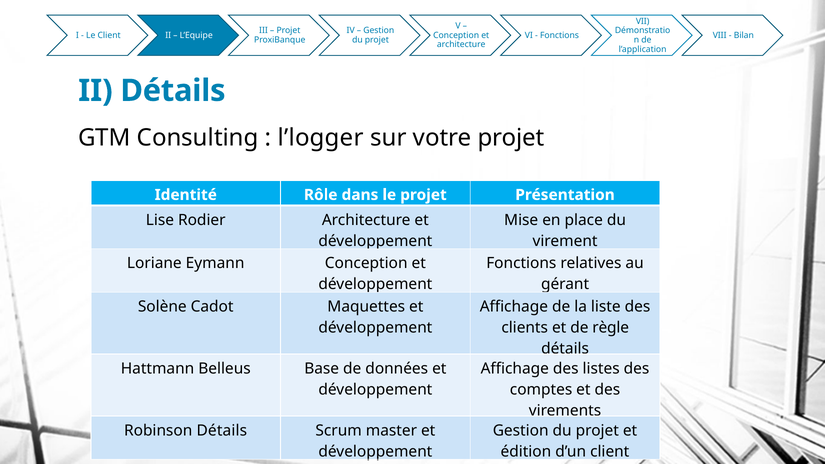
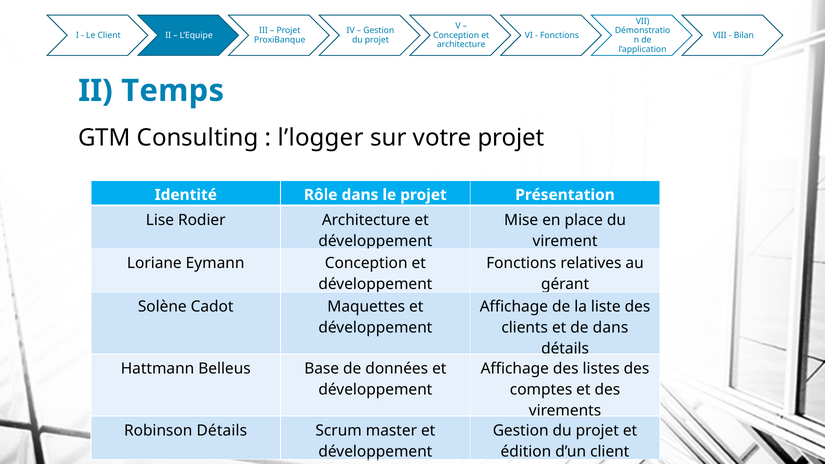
II Détails: Détails -> Temps
de règle: règle -> dans
